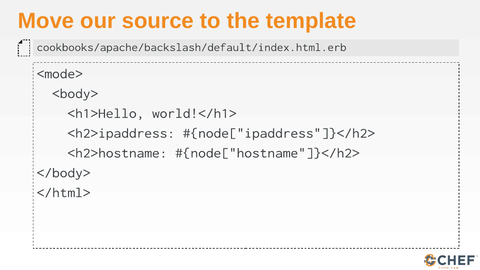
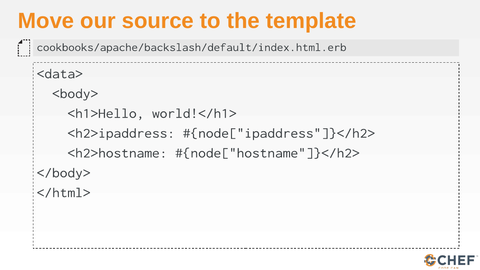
<mode>: <mode> -> <data>
